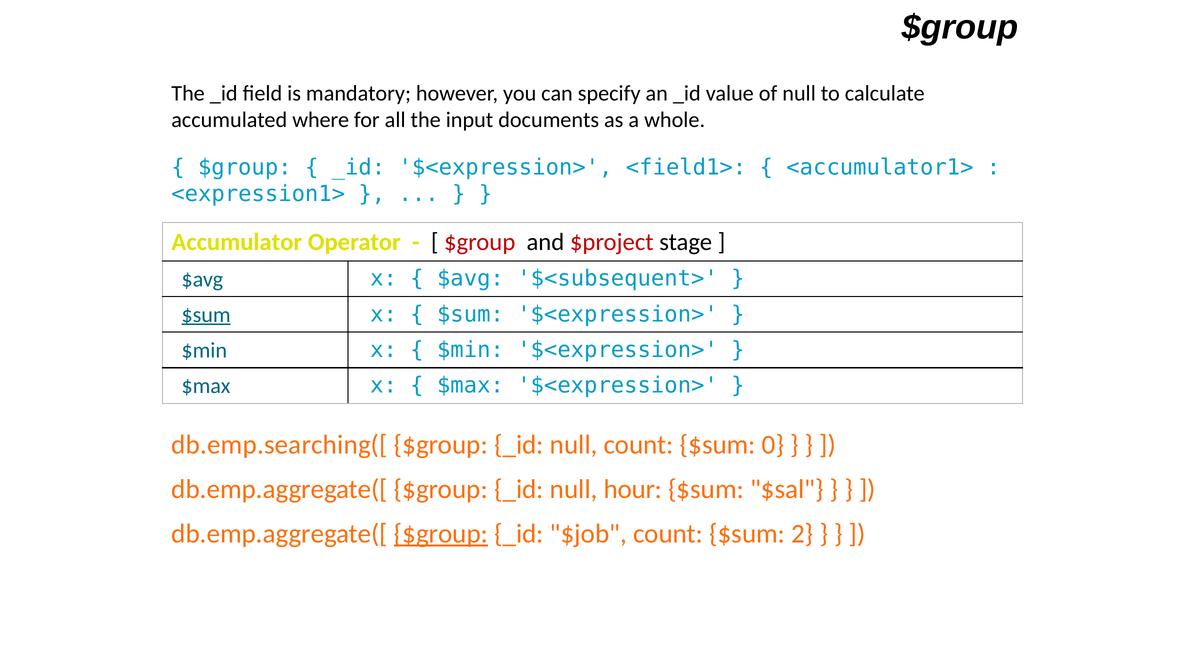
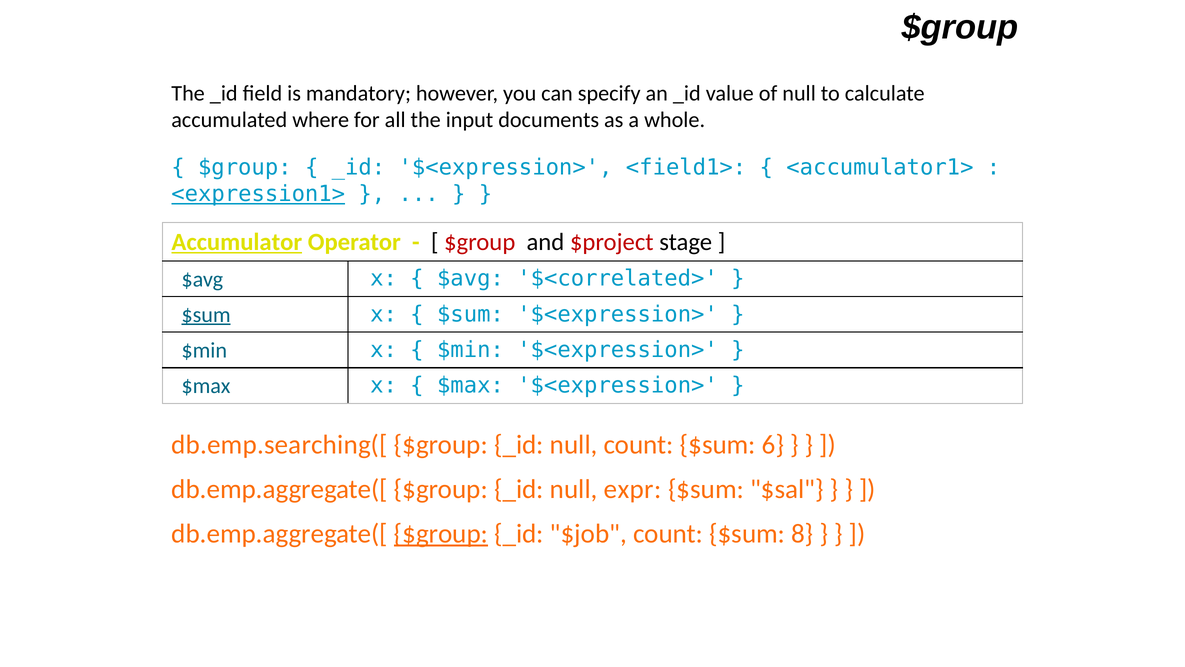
<expression1> underline: none -> present
Accumulator underline: none -> present
$<subsequent>: $<subsequent> -> $<correlated>
0: 0 -> 6
hour: hour -> expr
2: 2 -> 8
